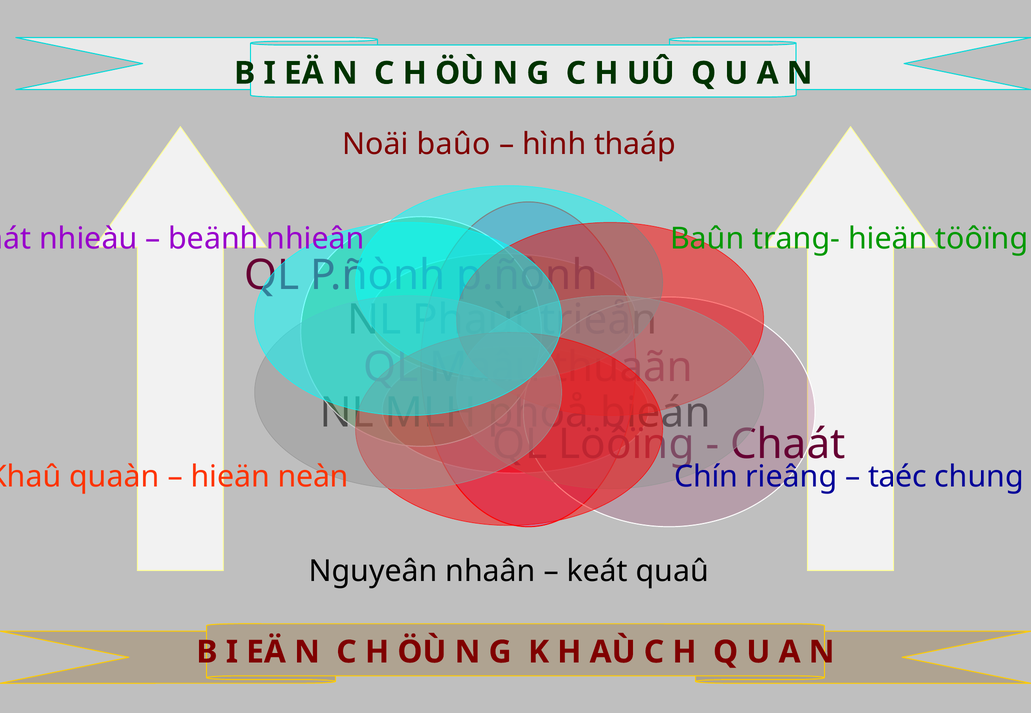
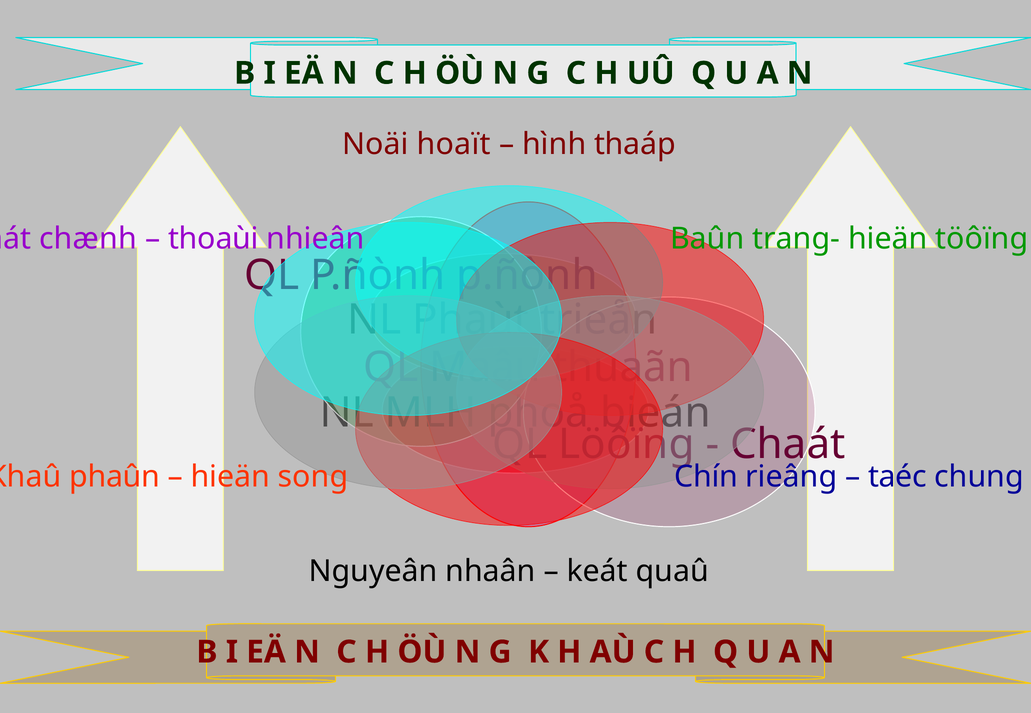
baûo: baûo -> hoaït
nhieàu: nhieàu -> chænh
beänh: beänh -> thoaùi
quaàn: quaàn -> phaûn
neàn: neàn -> song
